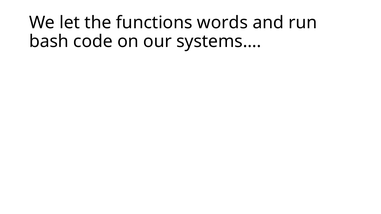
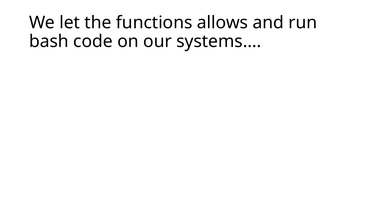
words: words -> allows
